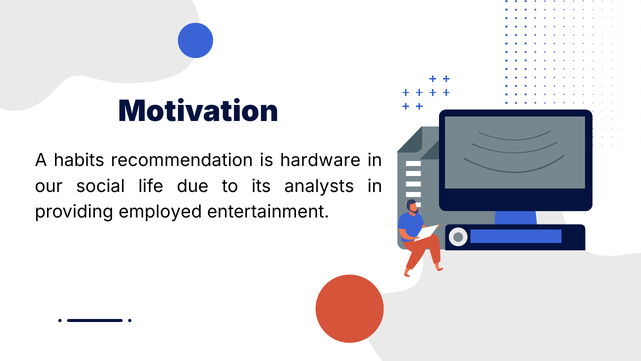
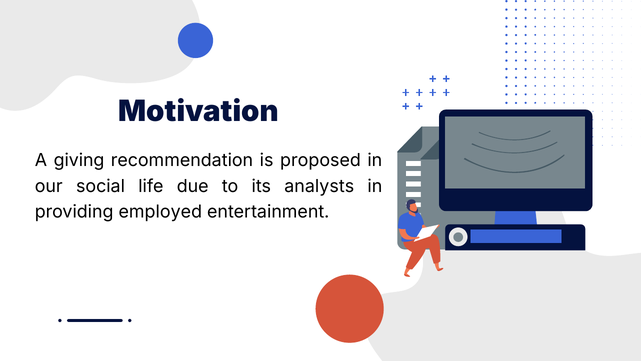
habits: habits -> giving
hardware: hardware -> proposed
